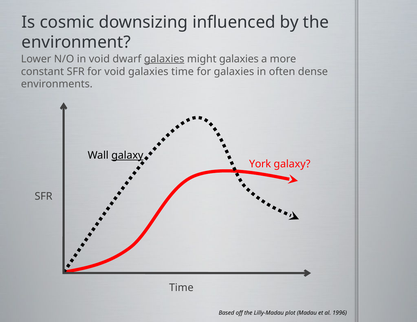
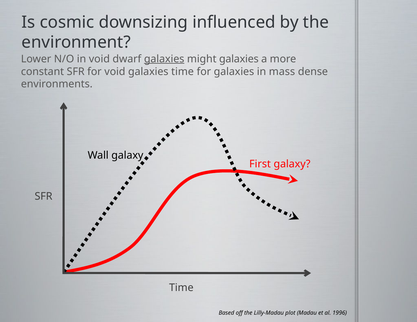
often: often -> mass
galaxy at (127, 155) underline: present -> none
York: York -> First
